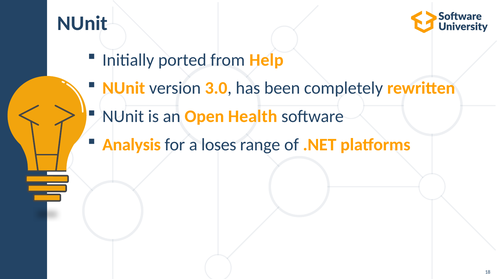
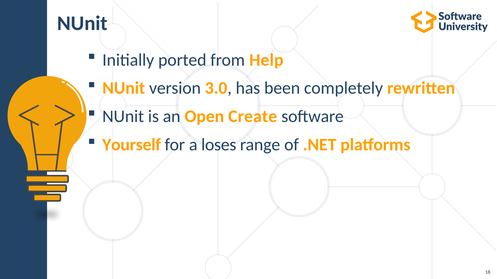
Health: Health -> Create
Analysis: Analysis -> Yourself
